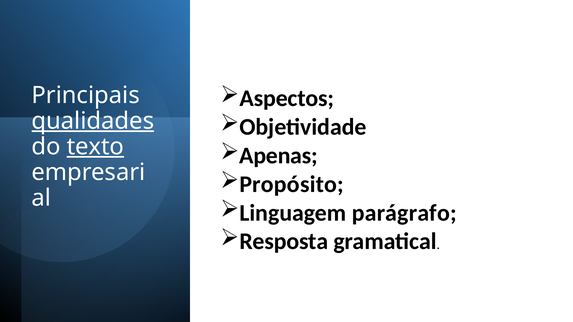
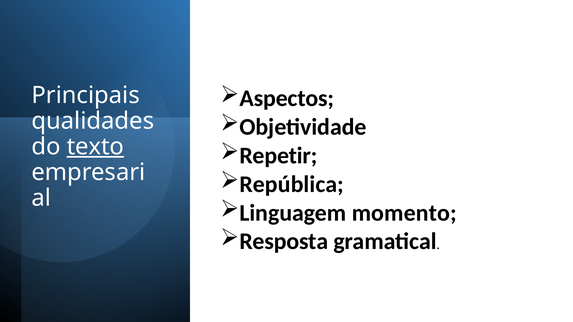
qualidades underline: present -> none
Apenas: Apenas -> Repetir
Propósito: Propósito -> República
parágrafo: parágrafo -> momento
